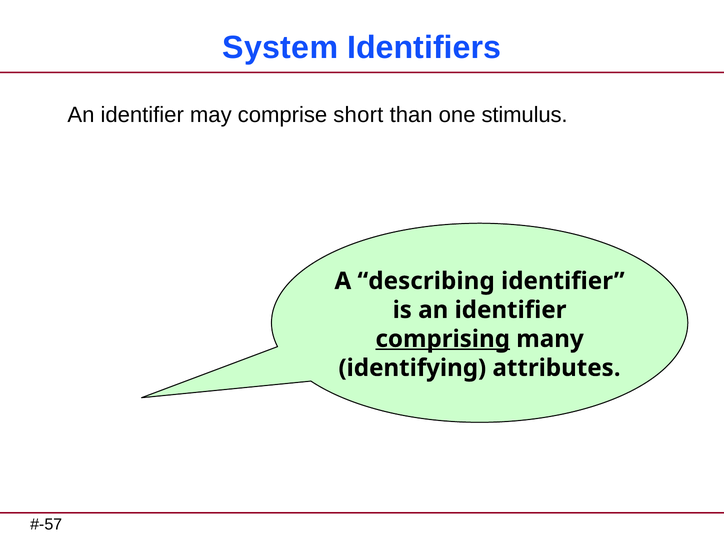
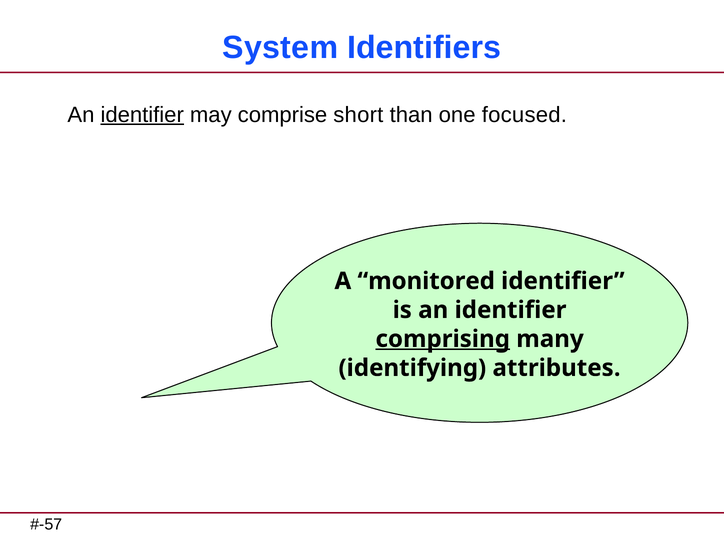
identifier at (142, 115) underline: none -> present
stimulus: stimulus -> focused
describing: describing -> monitored
